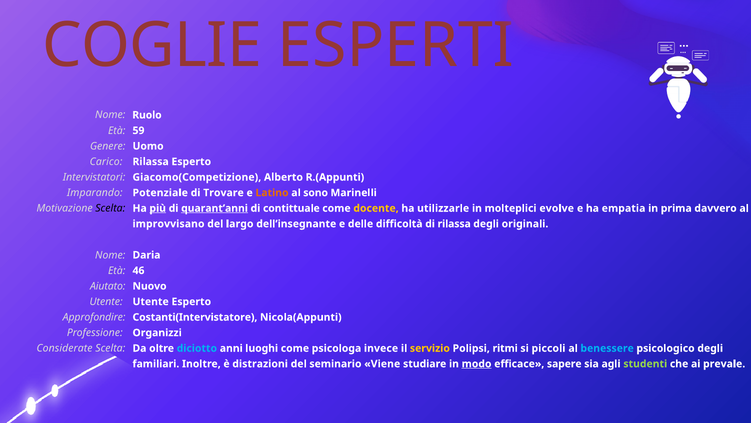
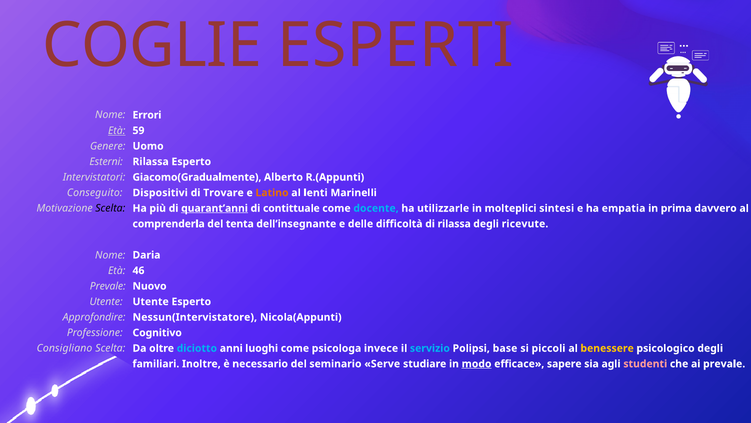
Ruolo: Ruolo -> Errori
Età at (117, 130) underline: none -> present
Carico: Carico -> Esterni
Giacomo(Competizione: Giacomo(Competizione -> Giacomo(Gradualmente
Imparando: Imparando -> Conseguito
Potenziale: Potenziale -> Dispositivi
sono: sono -> lenti
più underline: present -> none
docente colour: yellow -> light blue
evolve: evolve -> sintesi
improvvisano: improvvisano -> comprenderla
largo: largo -> tenta
originali: originali -> ricevute
Aiutato at (108, 286): Aiutato -> Prevale
Costanti(Intervistatore: Costanti(Intervistatore -> Nessun(Intervistatore
Organizzi: Organizzi -> Cognitivo
Considerate: Considerate -> Consigliano
servizio colour: yellow -> light blue
ritmi: ritmi -> base
benessere colour: light blue -> yellow
distrazioni: distrazioni -> necessario
Viene: Viene -> Serve
studenti colour: light green -> pink
